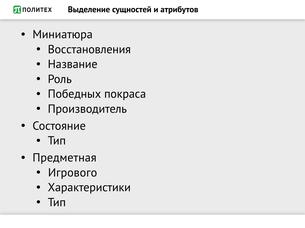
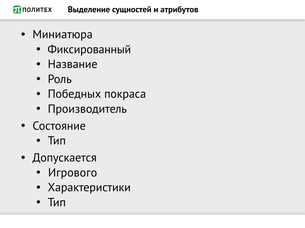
Восстановления: Восстановления -> Фиксированный
Предметная: Предметная -> Допускается
